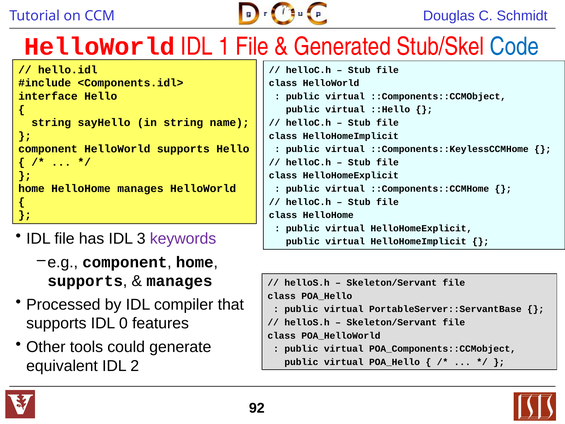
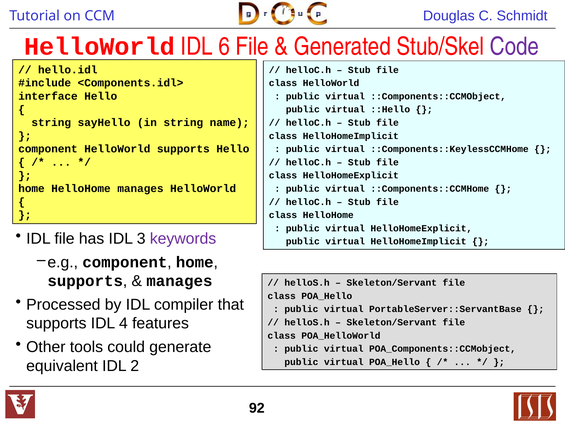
1: 1 -> 6
Code colour: blue -> purple
0: 0 -> 4
